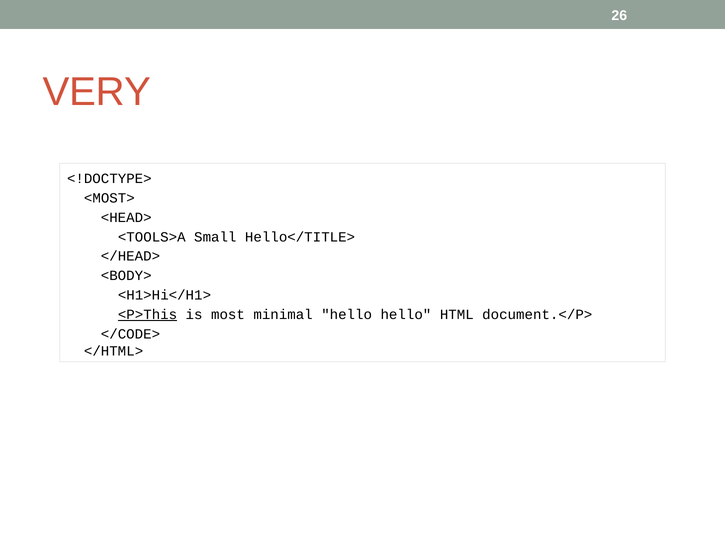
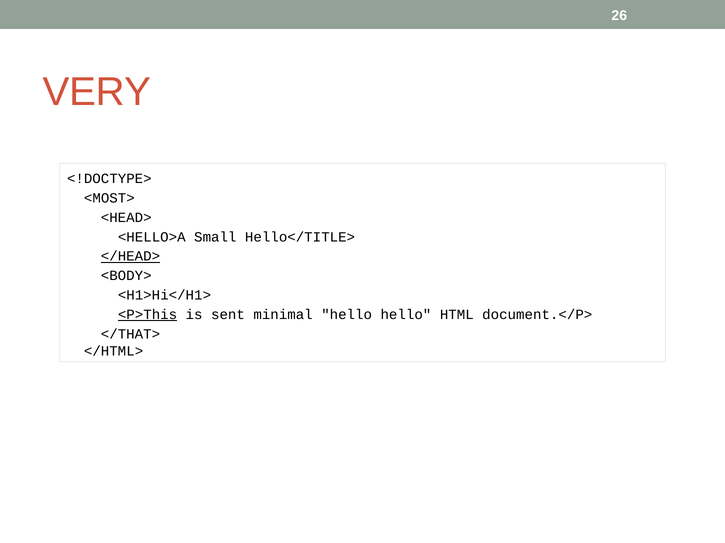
<TOOLS>A: <TOOLS>A -> <HELLO>A
</HEAD> underline: none -> present
most: most -> sent
</CODE>: </CODE> -> </THAT>
